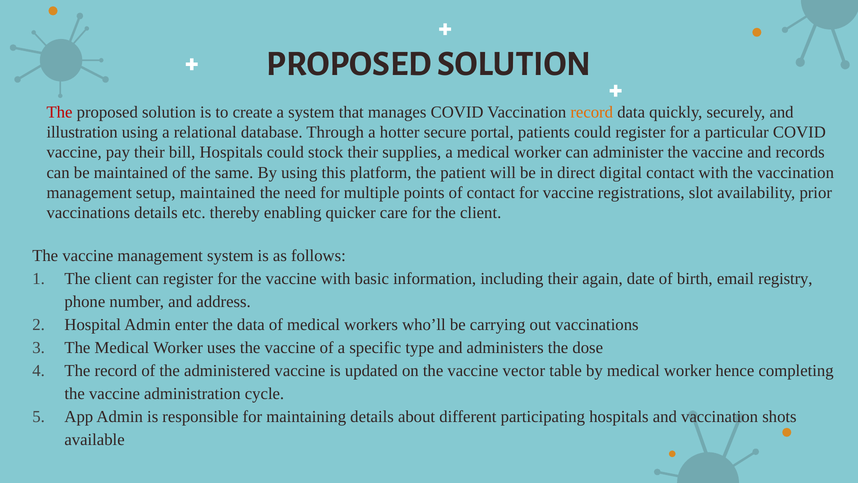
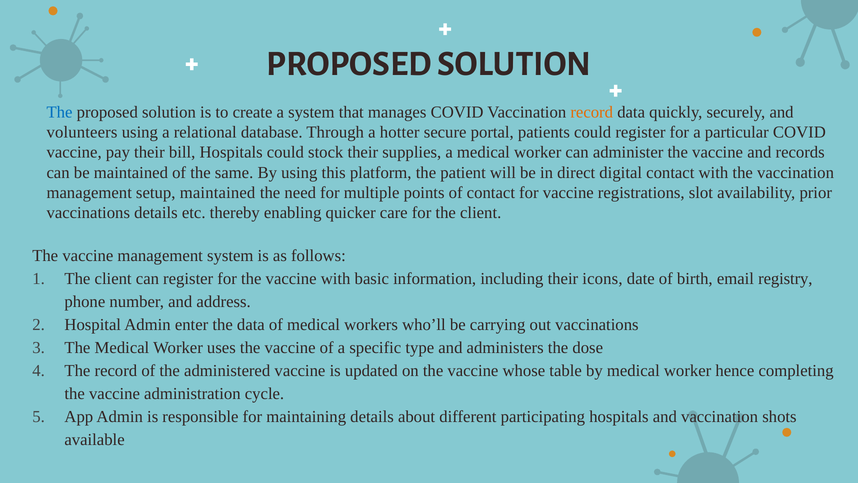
The at (60, 112) colour: red -> blue
illustration: illustration -> volunteers
again: again -> icons
vector: vector -> whose
